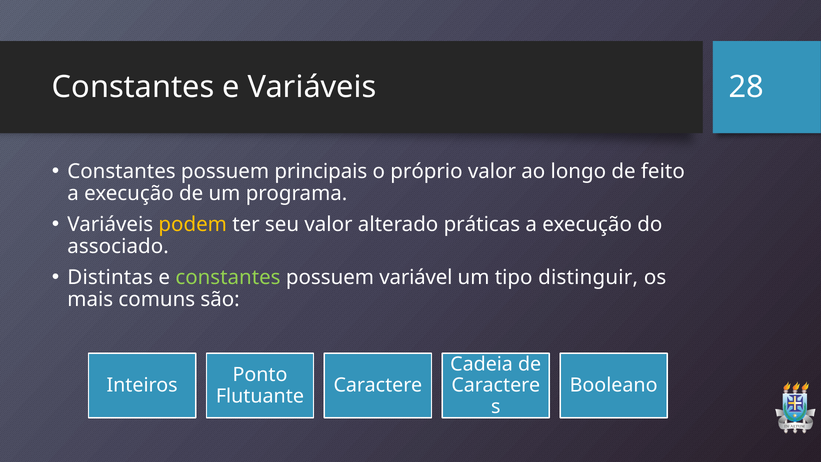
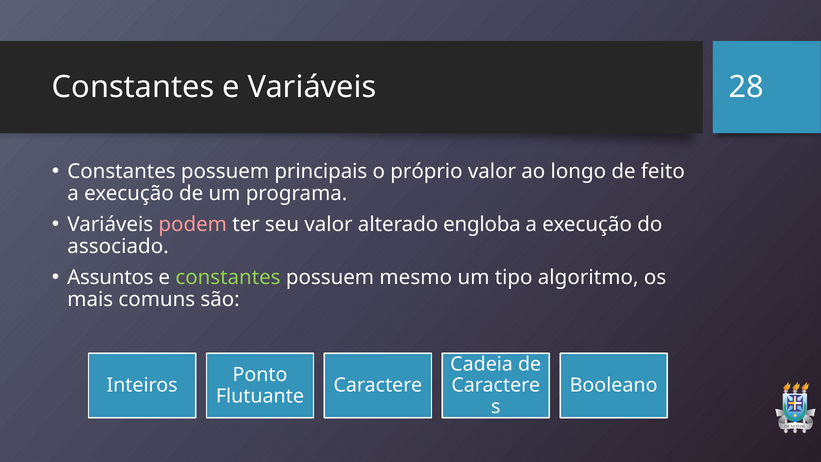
podem colour: yellow -> pink
práticas: práticas -> engloba
Distintas: Distintas -> Assuntos
variável: variável -> mesmo
distinguir: distinguir -> algoritmo
